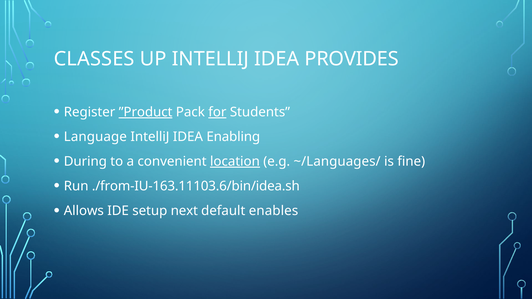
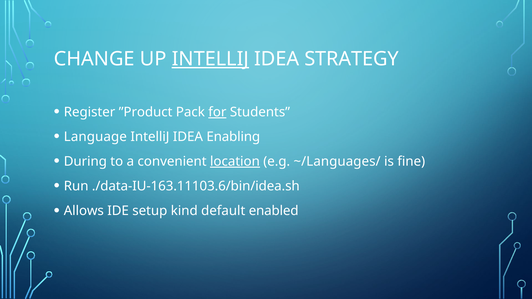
CLASSES: CLASSES -> CHANGE
INTELLIJ at (210, 59) underline: none -> present
PROVIDES: PROVIDES -> STRATEGY
”Product underline: present -> none
./from-IU-163.11103.6/bin/idea.sh: ./from-IU-163.11103.6/bin/idea.sh -> ./data-IU-163.11103.6/bin/idea.sh
next: next -> kind
enables: enables -> enabled
